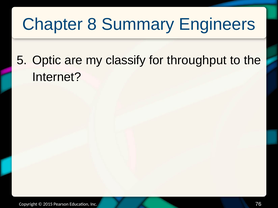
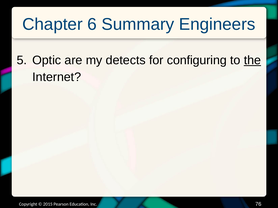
8: 8 -> 6
classify: classify -> detects
throughput: throughput -> configuring
the underline: none -> present
